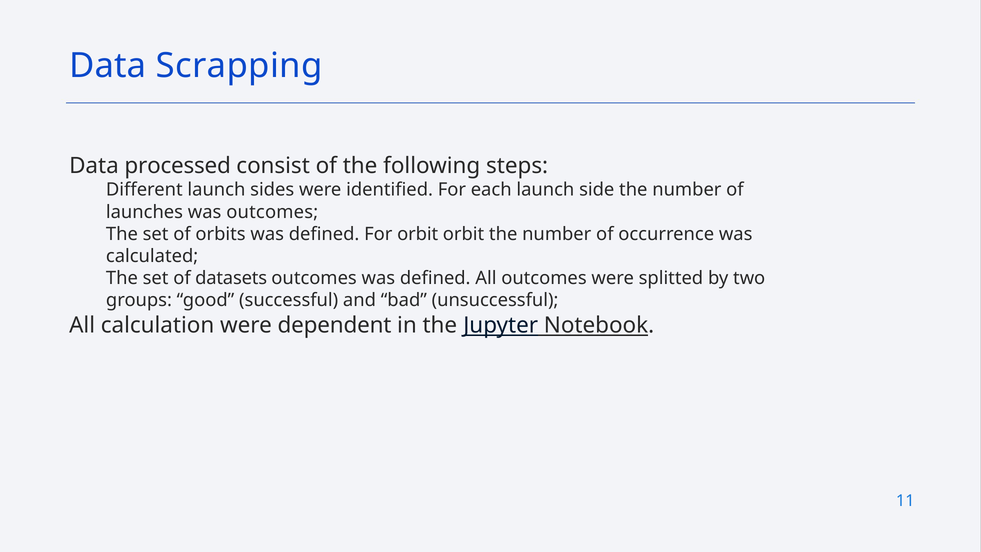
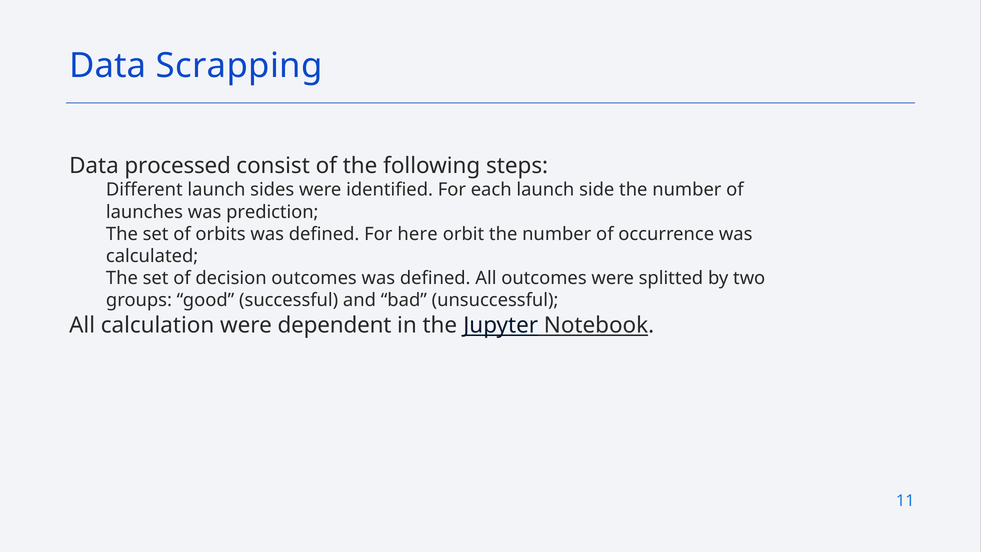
was outcomes: outcomes -> prediction
For orbit: orbit -> here
datasets: datasets -> decision
